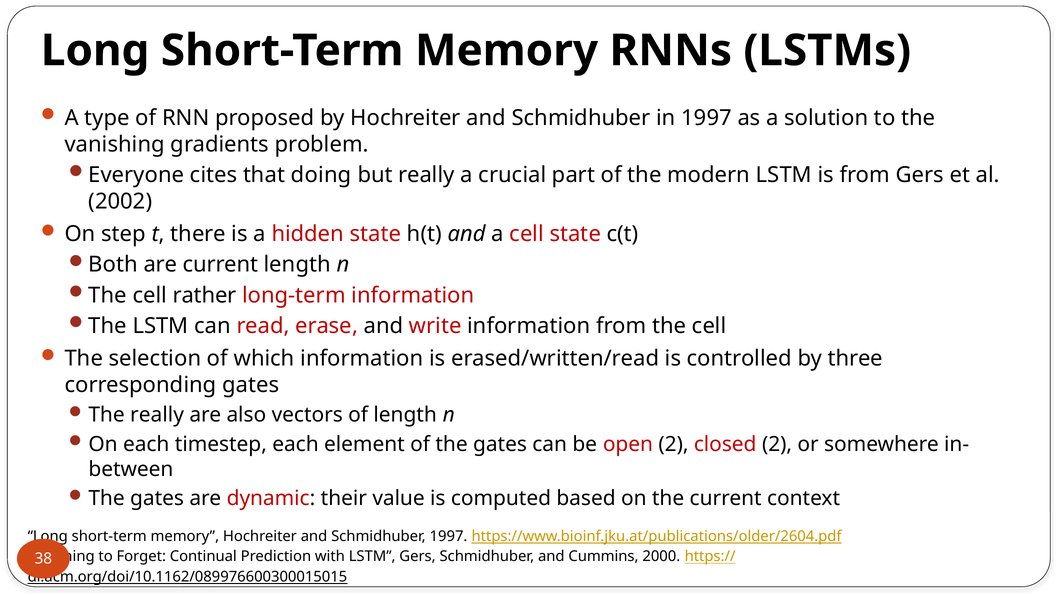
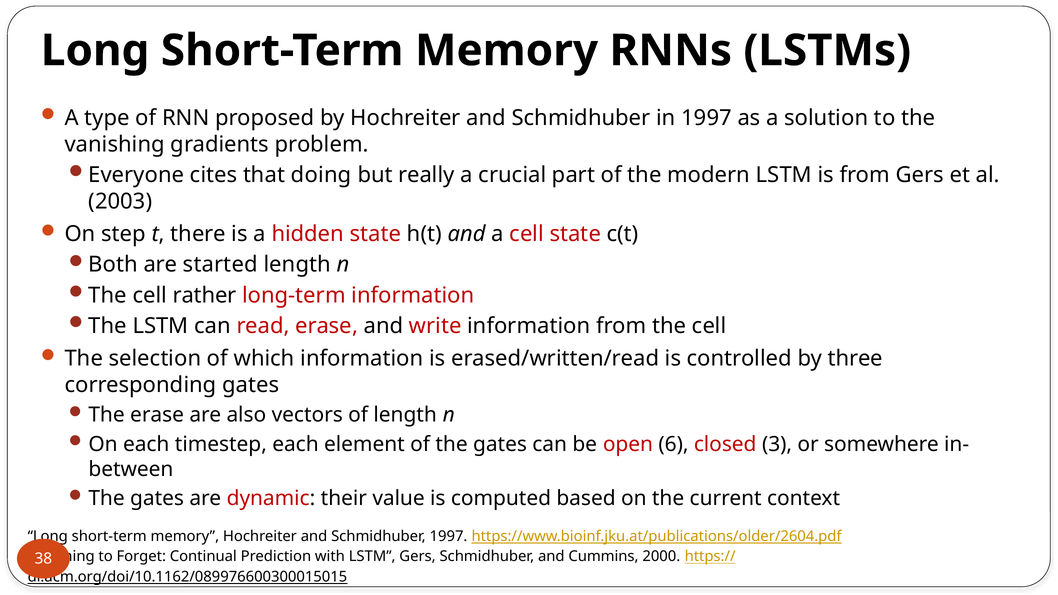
2002: 2002 -> 2003
are current: current -> started
The really: really -> erase
open 2: 2 -> 6
closed 2: 2 -> 3
